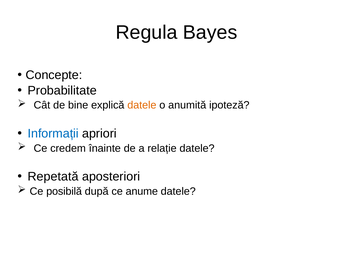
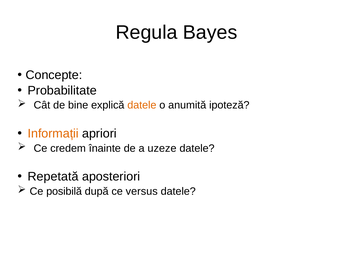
Informații colour: blue -> orange
relație: relație -> uzeze
anume: anume -> versus
